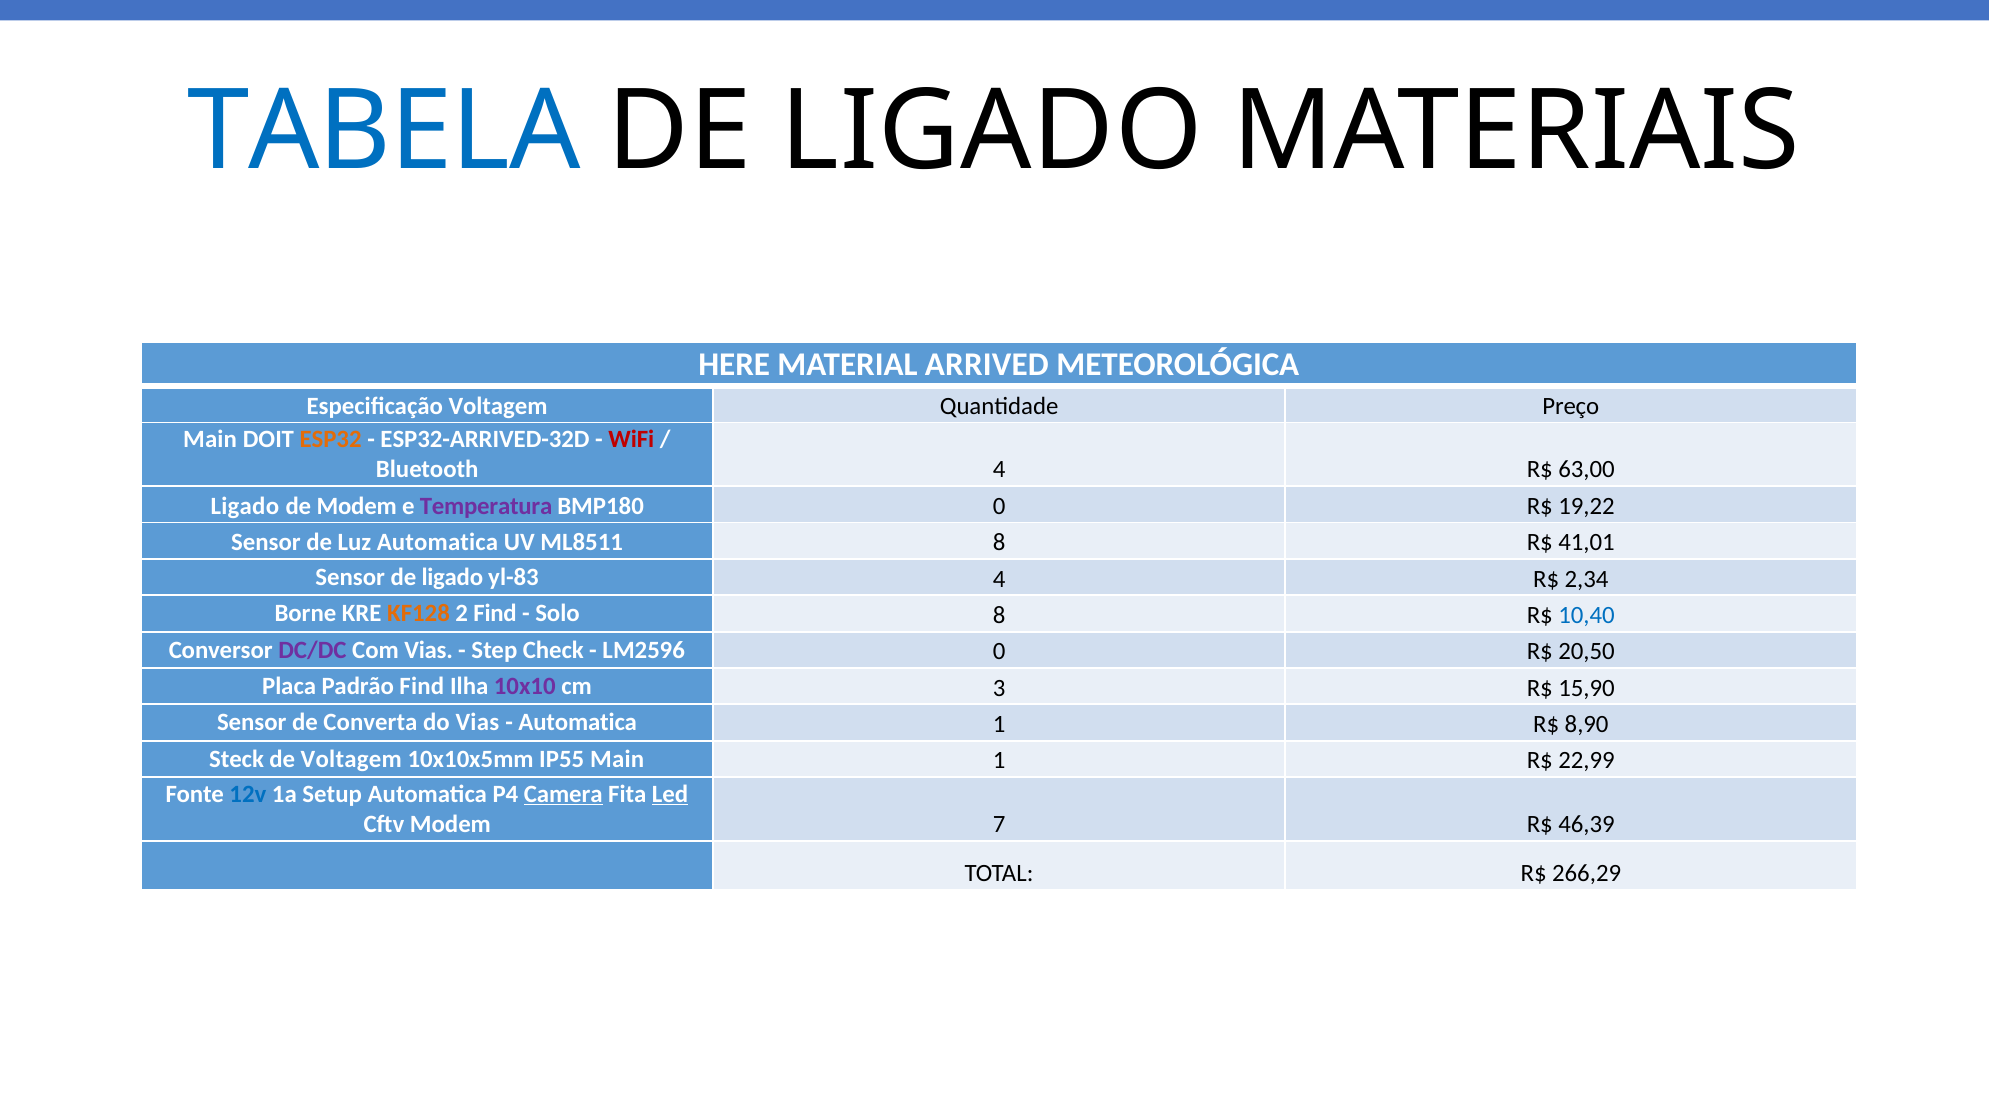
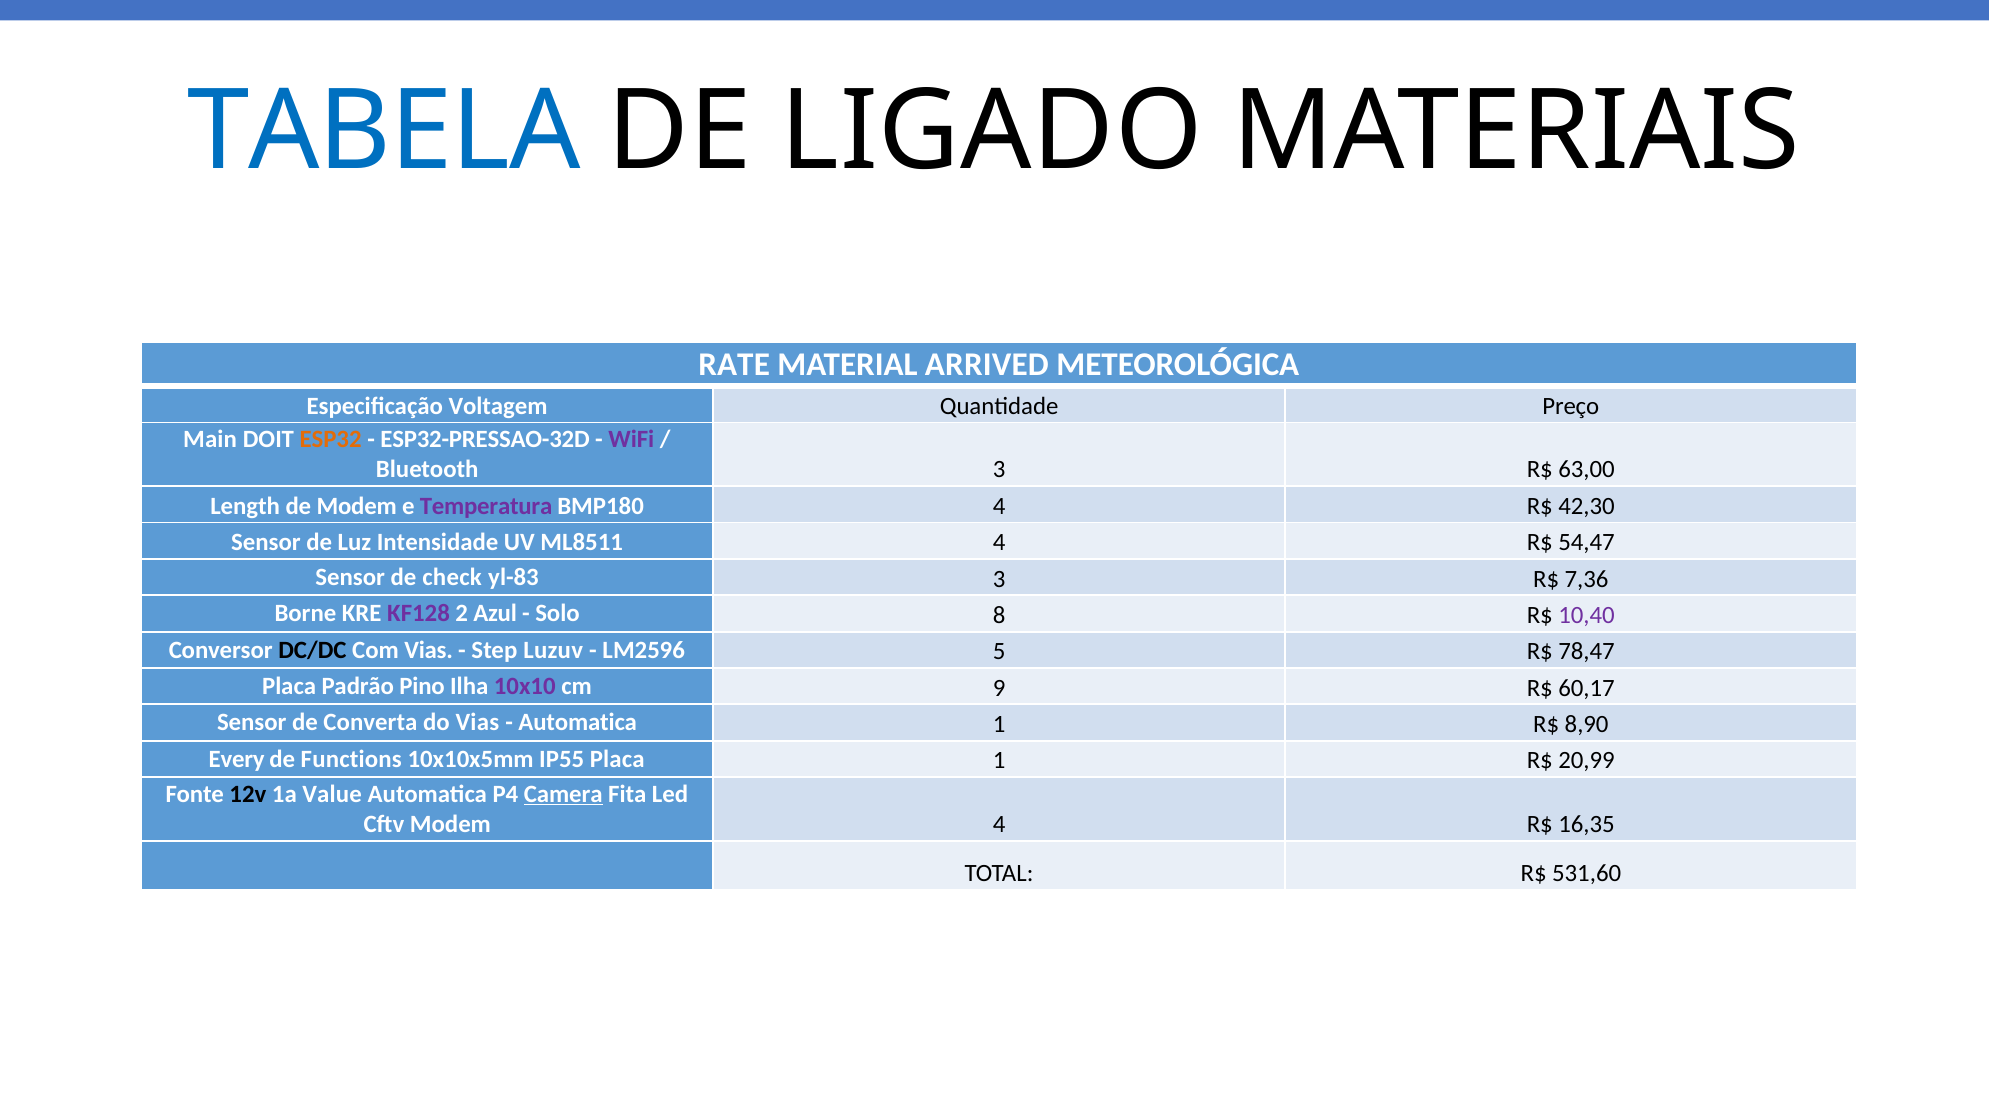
HERE: HERE -> RATE
ESP32-ARRIVED-32D: ESP32-ARRIVED-32D -> ESP32-PRESSAO-32D
WiFi colour: red -> purple
Bluetooth 4: 4 -> 3
Ligado at (245, 506): Ligado -> Length
BMP180 0: 0 -> 4
19,22: 19,22 -> 42,30
Luz Automatica: Automatica -> Intensidade
ML8511 8: 8 -> 4
41,01: 41,01 -> 54,47
Sensor de ligado: ligado -> check
yl-83 4: 4 -> 3
2,34: 2,34 -> 7,36
KF128 colour: orange -> purple
2 Find: Find -> Azul
10,40 colour: blue -> purple
DC/DC colour: purple -> black
Check: Check -> Luzuv
LM2596 0: 0 -> 5
20,50: 20,50 -> 78,47
Padrão Find: Find -> Pino
3: 3 -> 9
15,90: 15,90 -> 60,17
Steck: Steck -> Every
de Voltagem: Voltagem -> Functions
IP55 Main: Main -> Placa
22,99: 22,99 -> 20,99
12v colour: blue -> black
Setup: Setup -> Value
Led underline: present -> none
Modem 7: 7 -> 4
46,39: 46,39 -> 16,35
266,29: 266,29 -> 531,60
